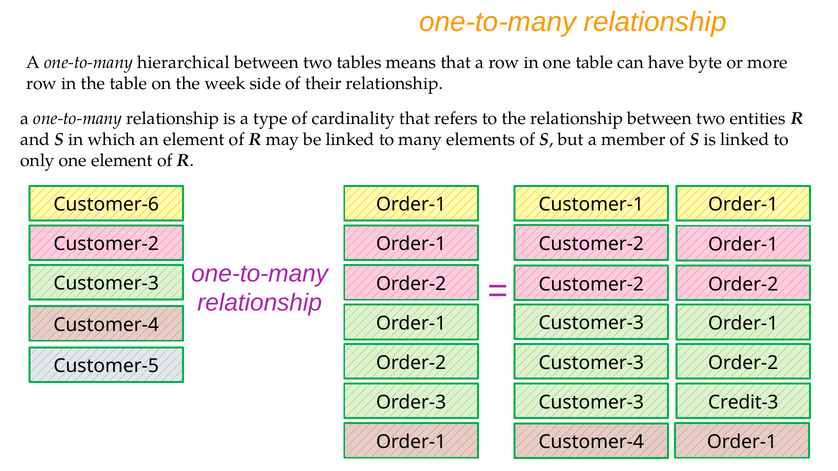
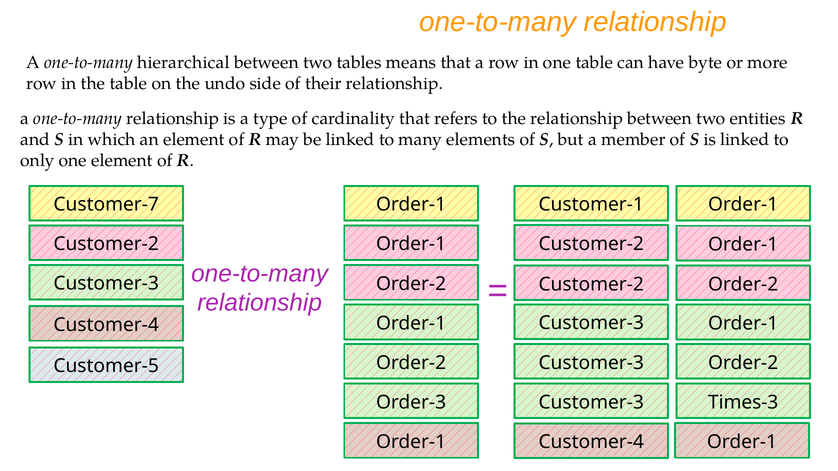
week: week -> undo
Customer-6: Customer-6 -> Customer-7
Credit-3: Credit-3 -> Times-3
